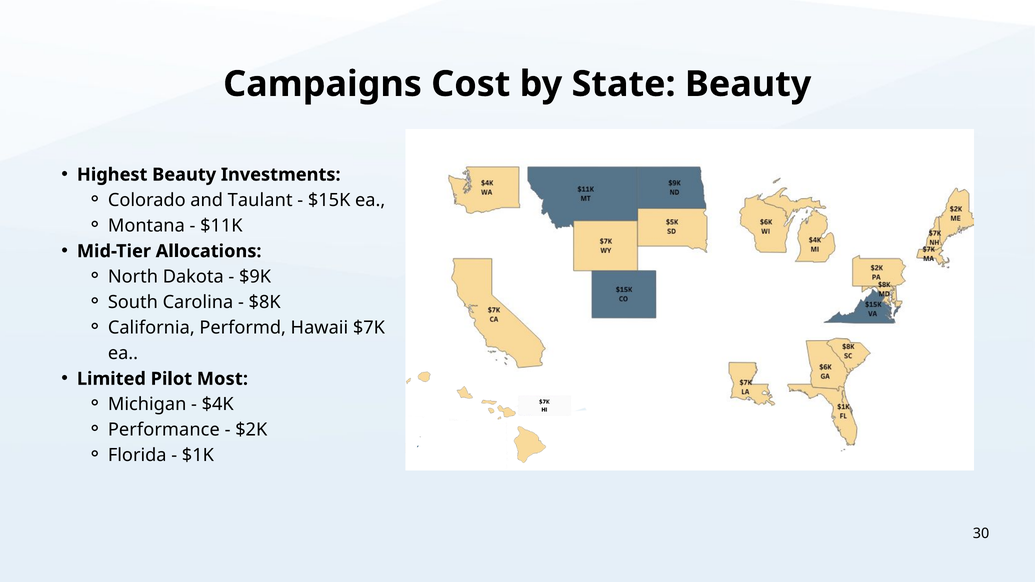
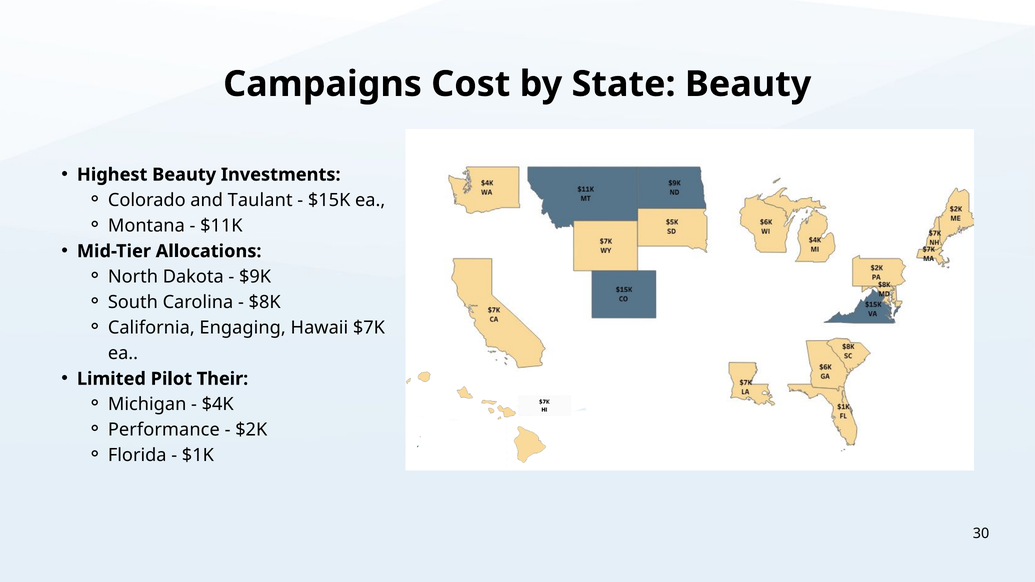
Performd: Performd -> Engaging
Most: Most -> Their
